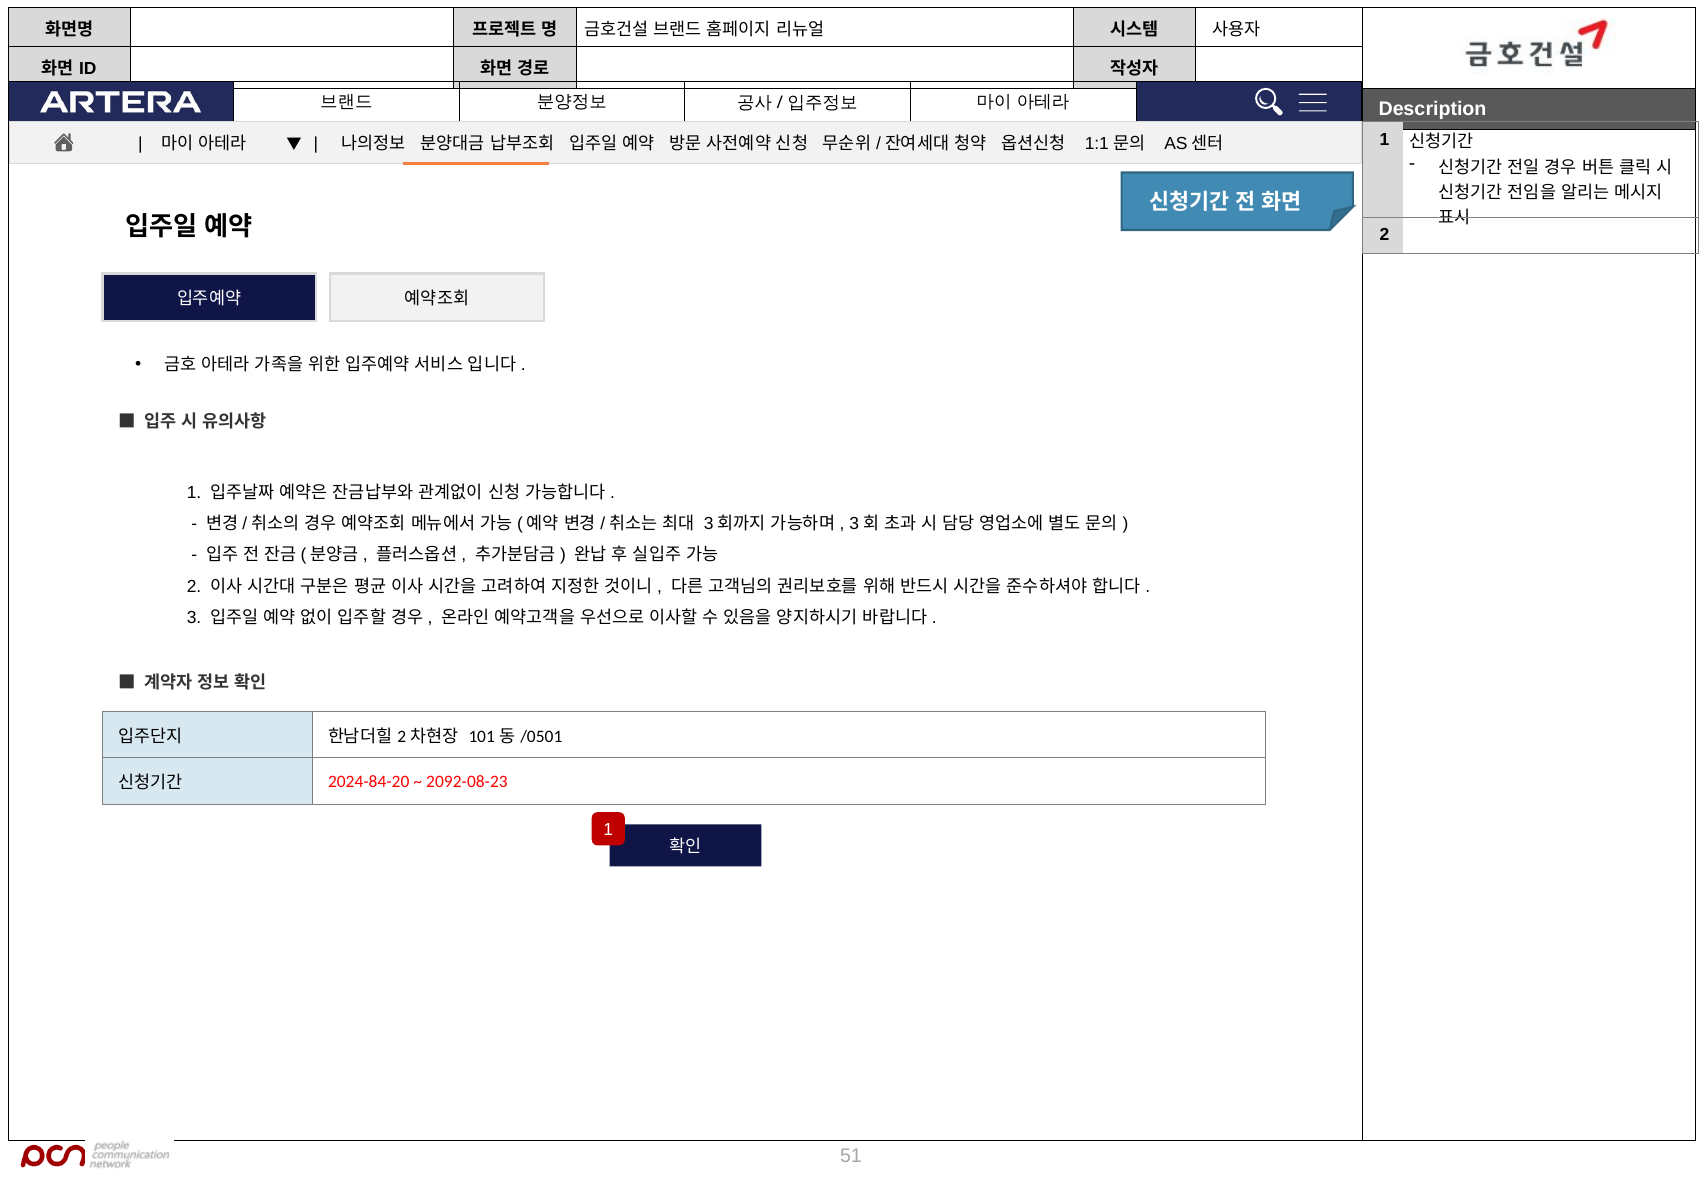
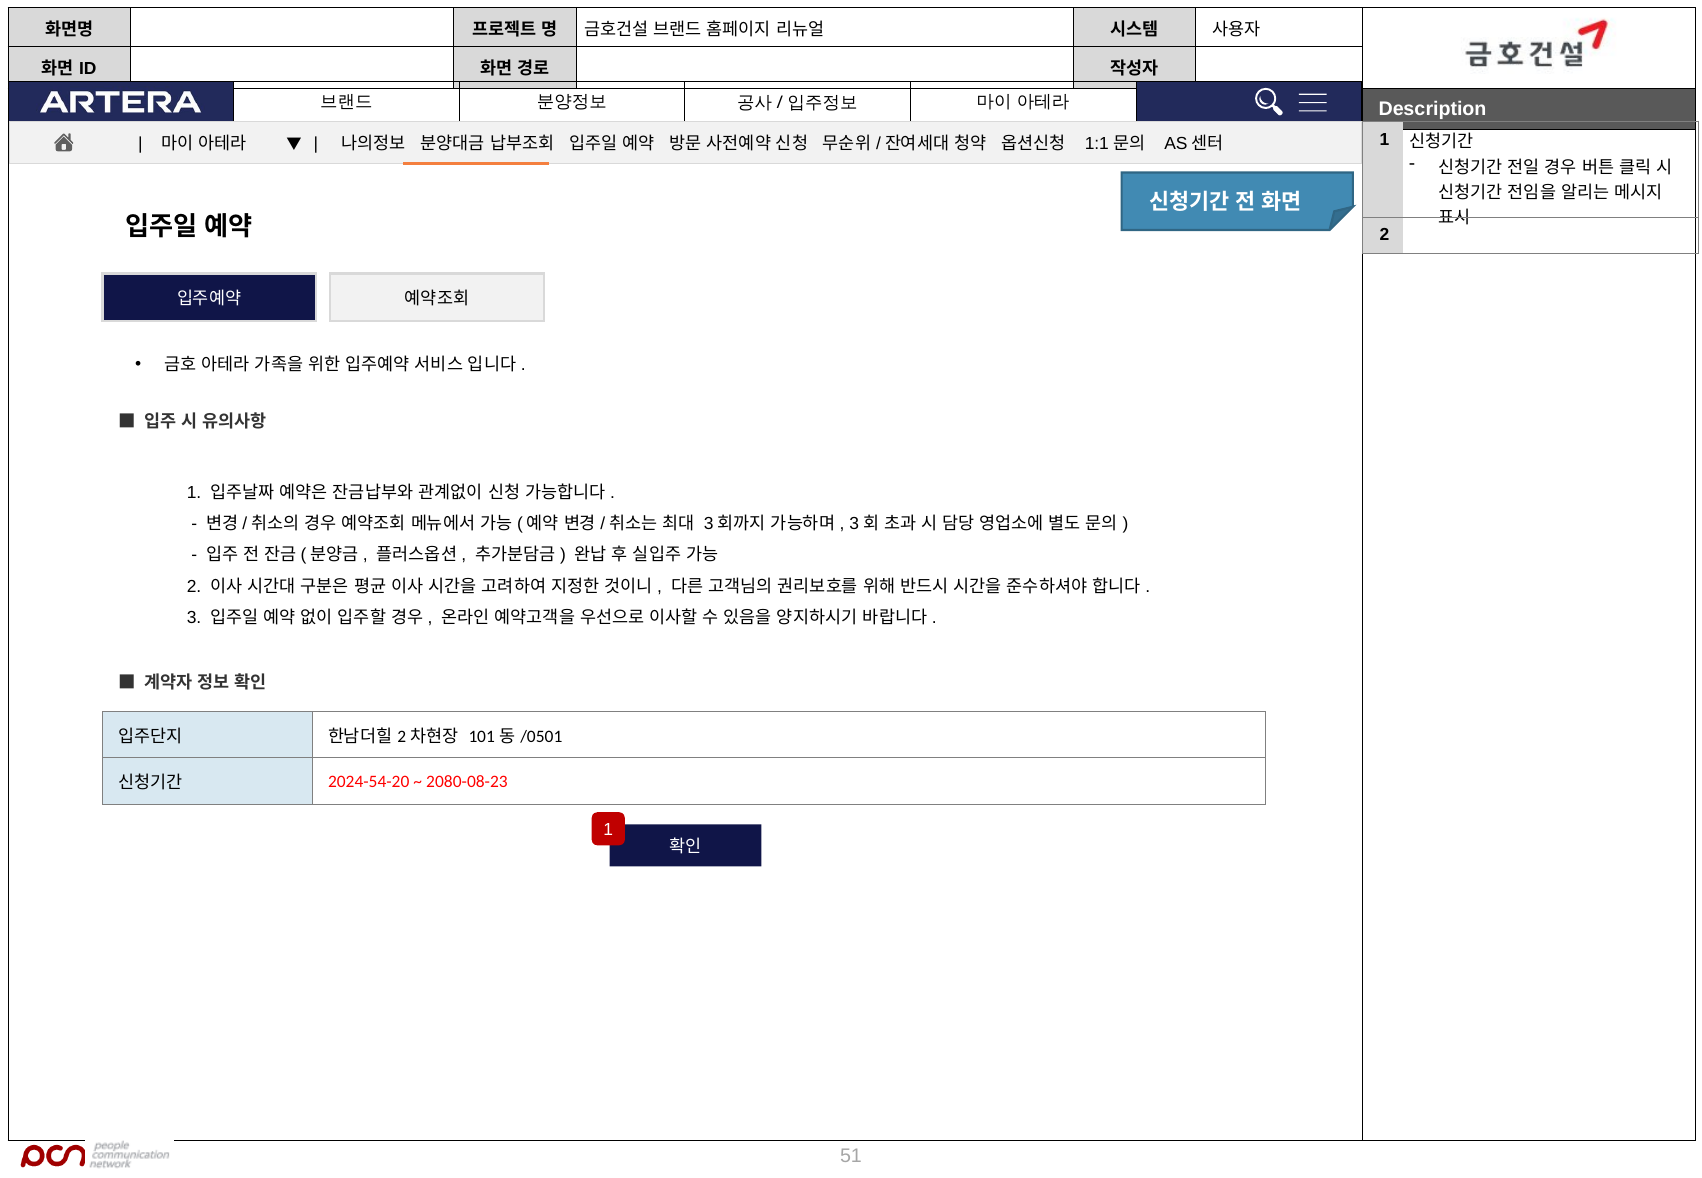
2024-84-20: 2024-84-20 -> 2024-54-20
2092-08-23: 2092-08-23 -> 2080-08-23
